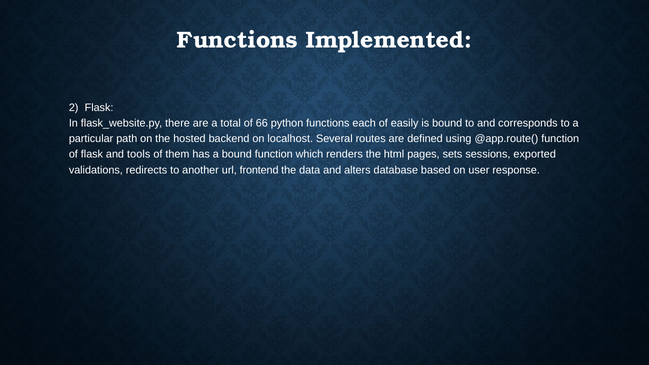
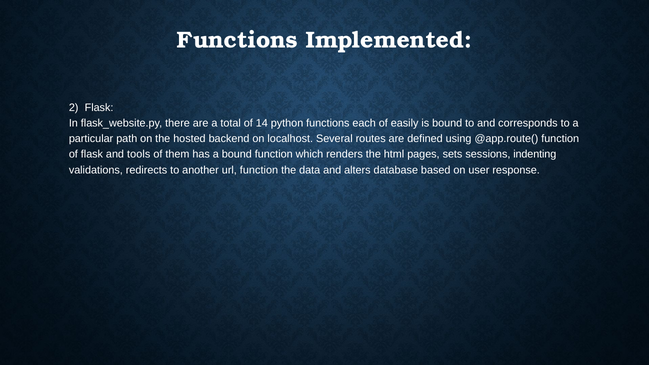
66: 66 -> 14
exported: exported -> indenting
url frontend: frontend -> function
